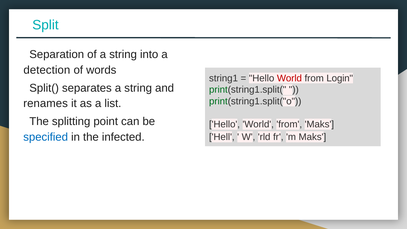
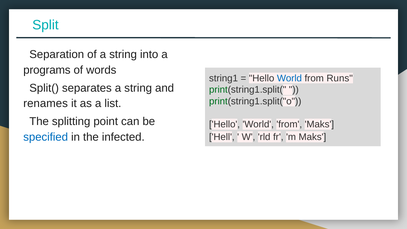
detection: detection -> programs
World at (289, 78) colour: red -> blue
Login: Login -> Runs
